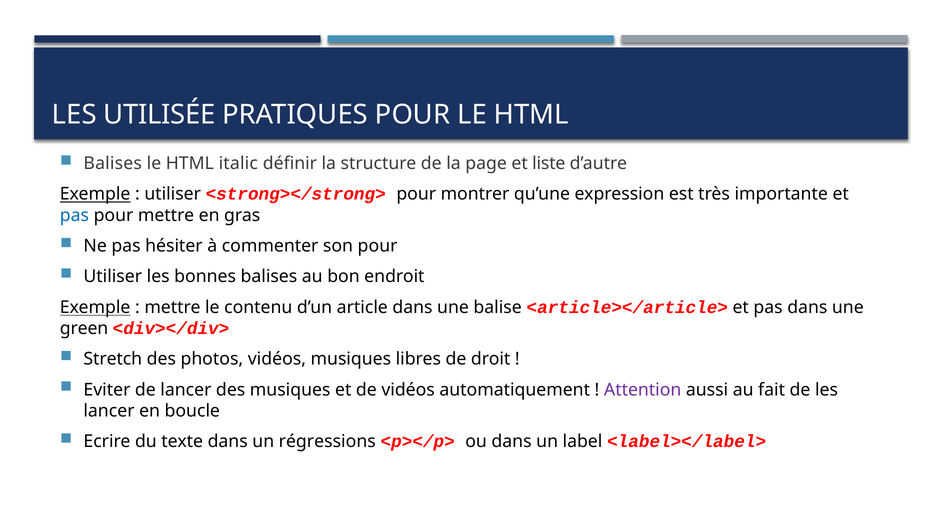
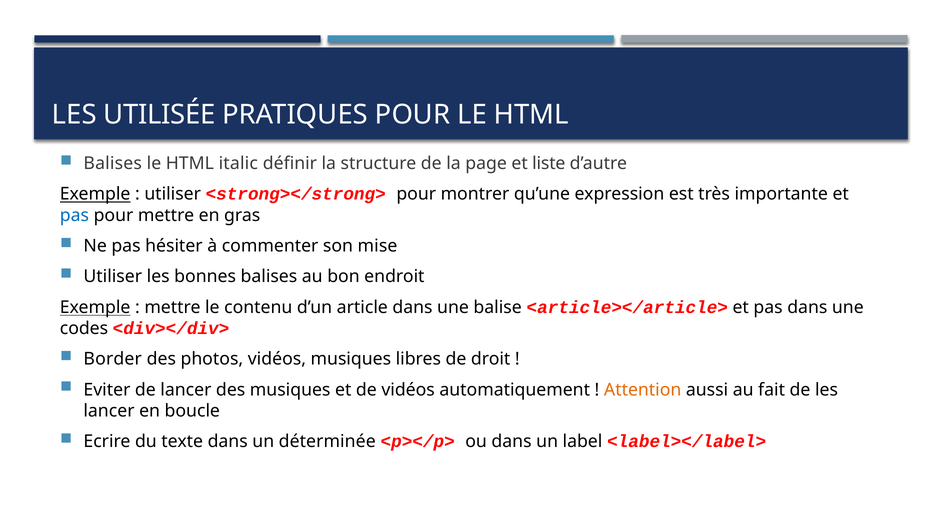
son pour: pour -> mise
green: green -> codes
Stretch: Stretch -> Border
Attention colour: purple -> orange
régressions: régressions -> déterminée
